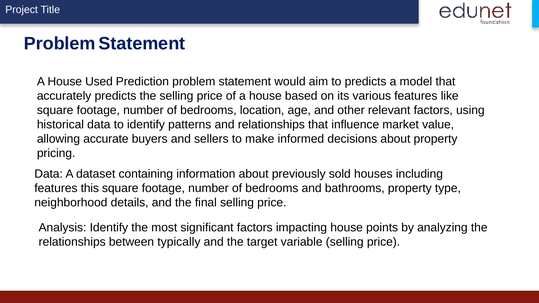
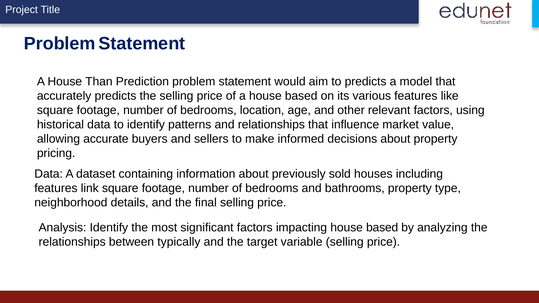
Used: Used -> Than
this: this -> link
impacting house points: points -> based
